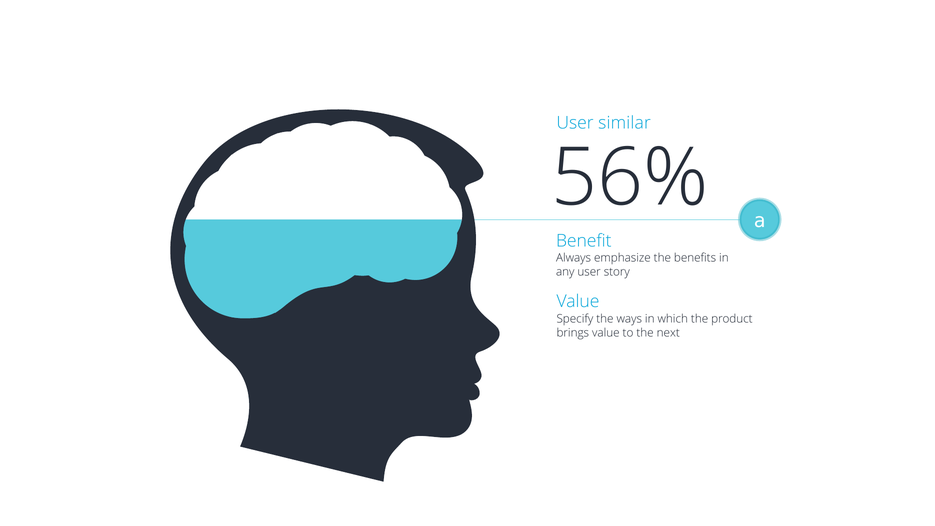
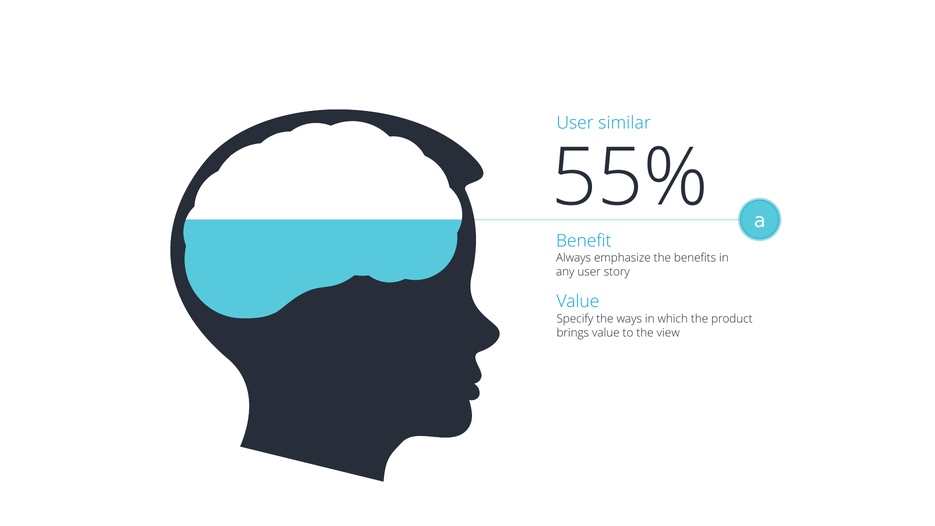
56%: 56% -> 55%
next: next -> view
